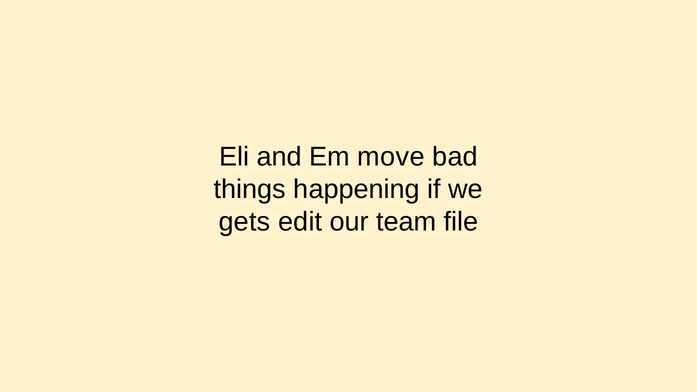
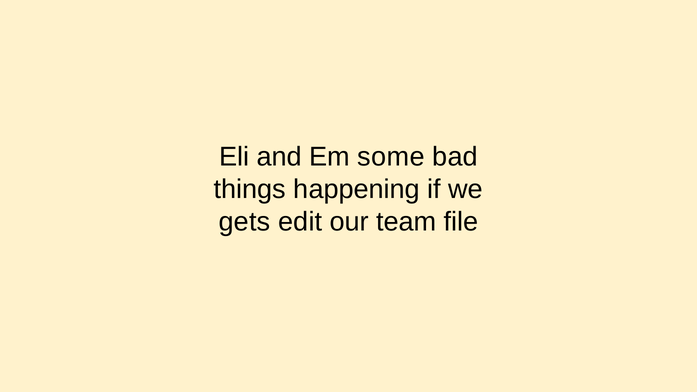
move: move -> some
